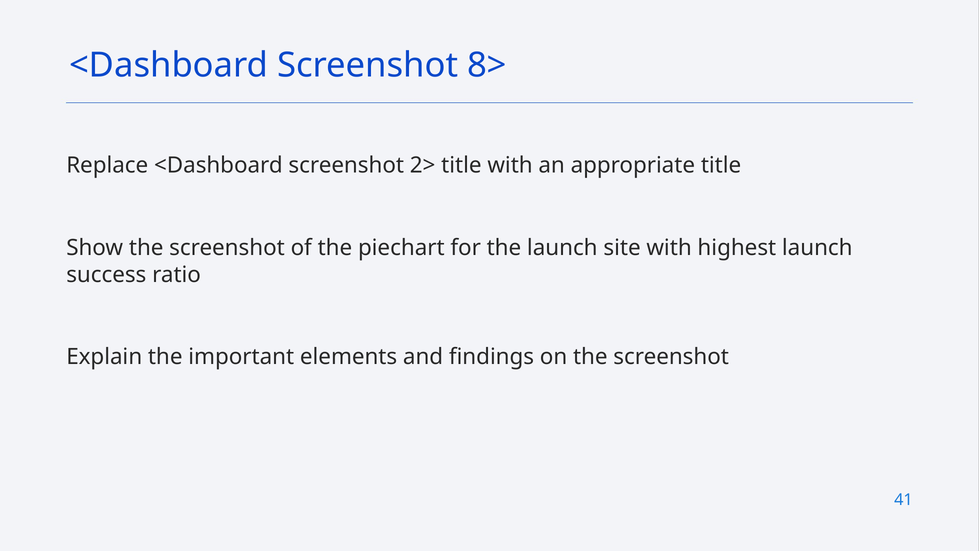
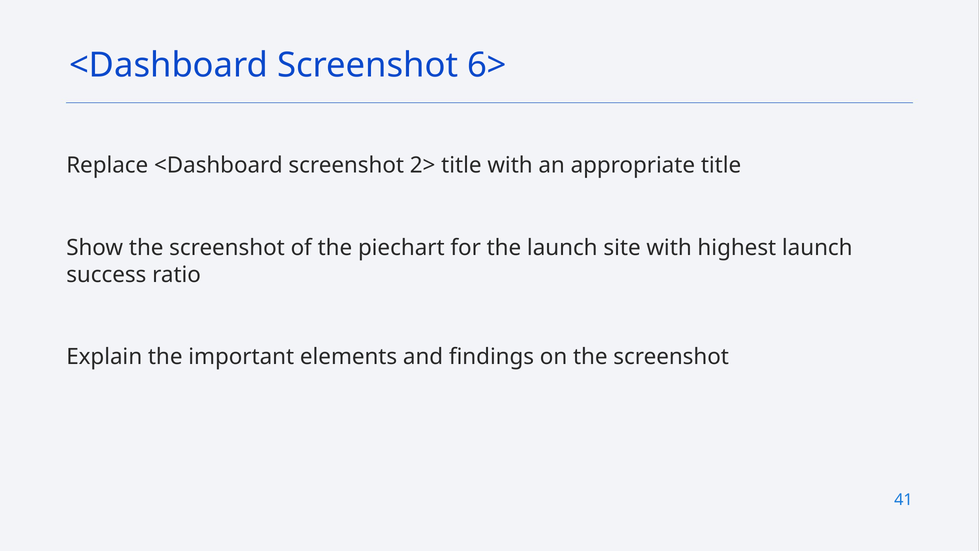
8>: 8> -> 6>
